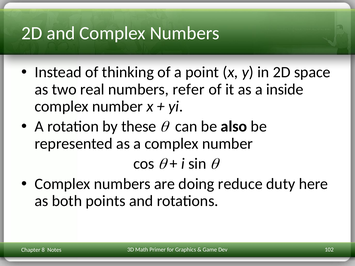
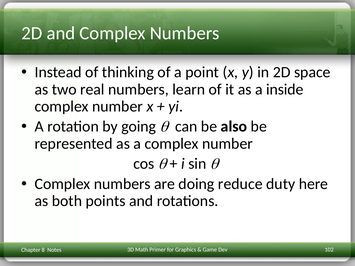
refer: refer -> learn
these: these -> going
